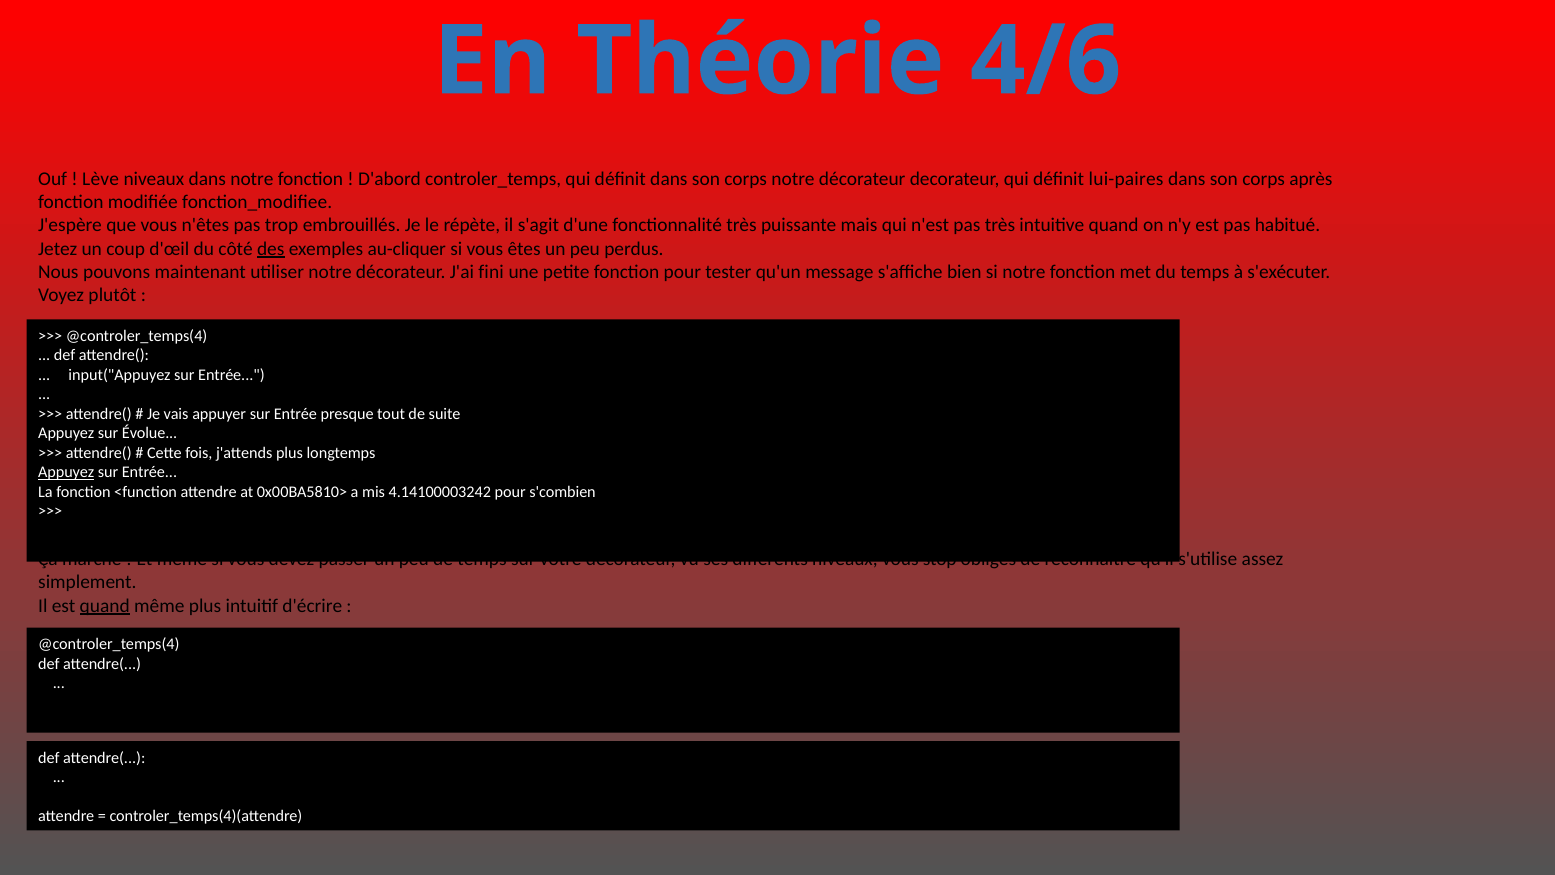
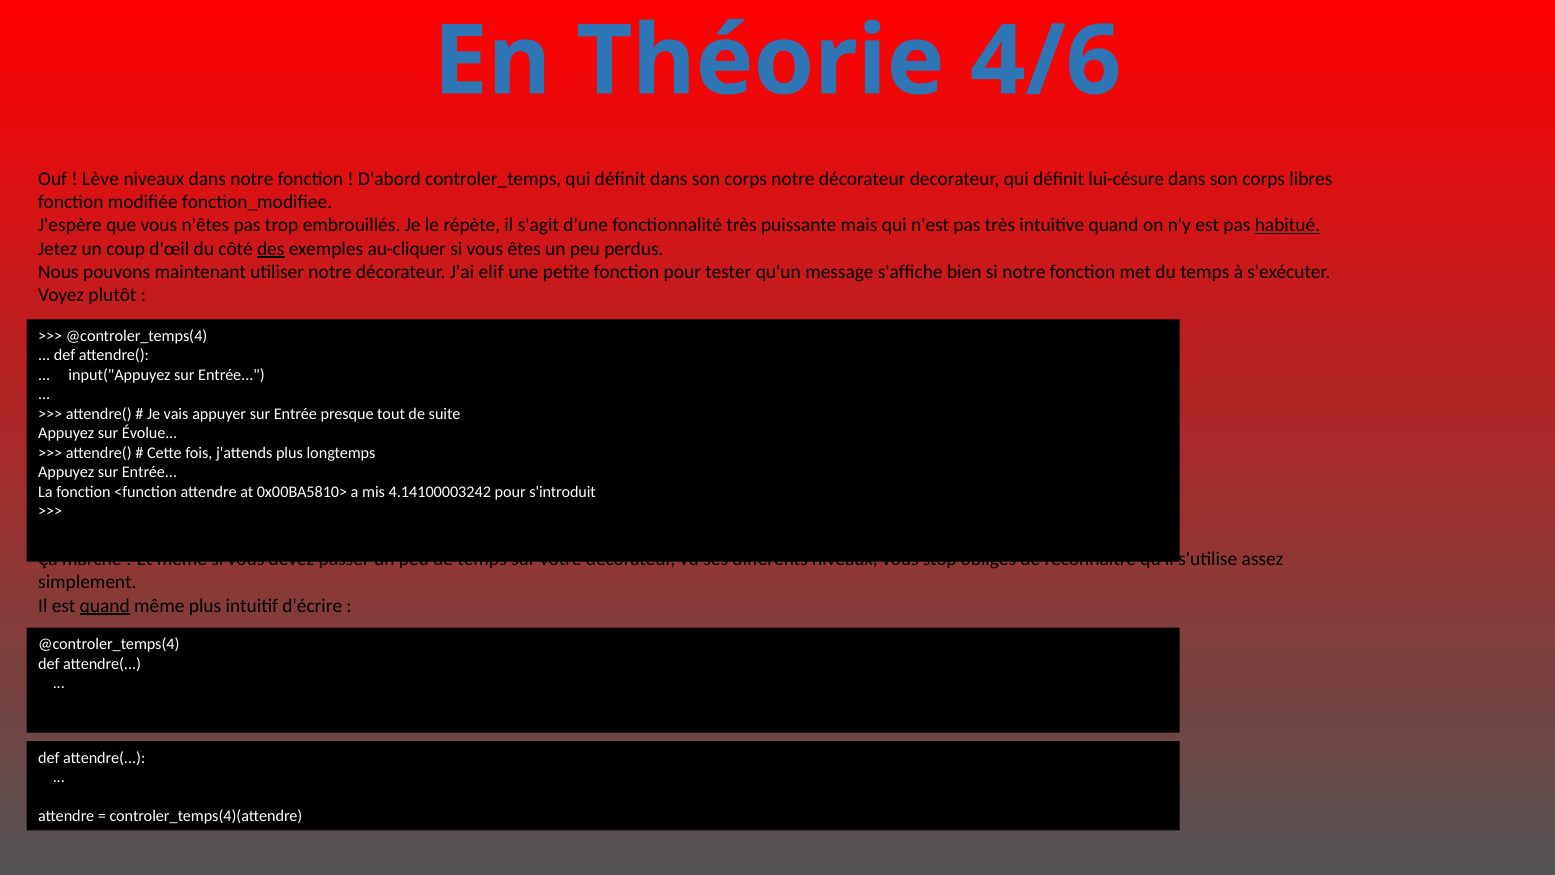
lui-paires: lui-paires -> lui-césure
après: après -> libres
habitué underline: none -> present
fini: fini -> elif
Appuyez at (66, 472) underline: present -> none
s'combien: s'combien -> s'introduit
